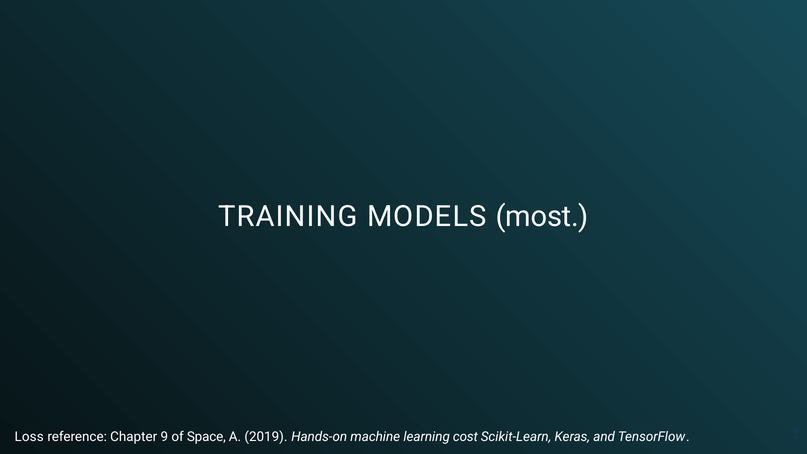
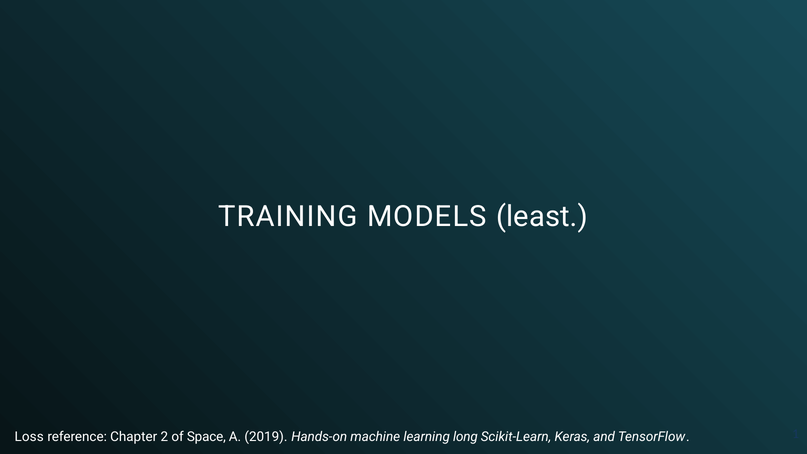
most: most -> least
9: 9 -> 2
cost: cost -> long
